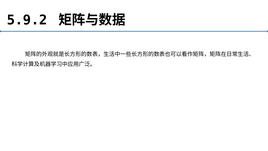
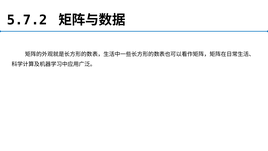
5.9.2: 5.9.2 -> 5.7.2
